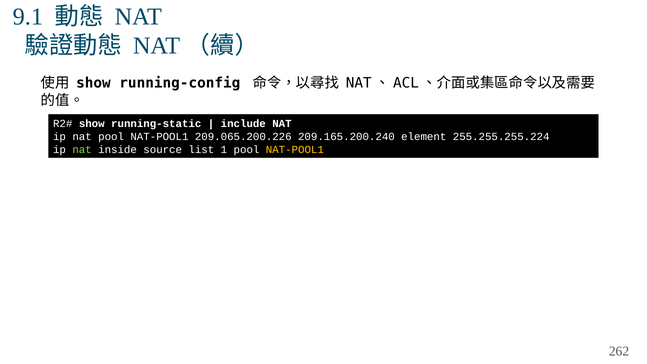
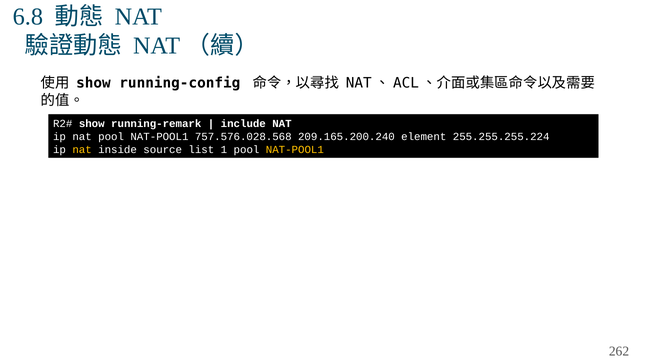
9.1: 9.1 -> 6.8
running-static: running-static -> running-remark
209.065.200.226: 209.065.200.226 -> 757.576.028.568
nat at (82, 150) colour: light green -> yellow
